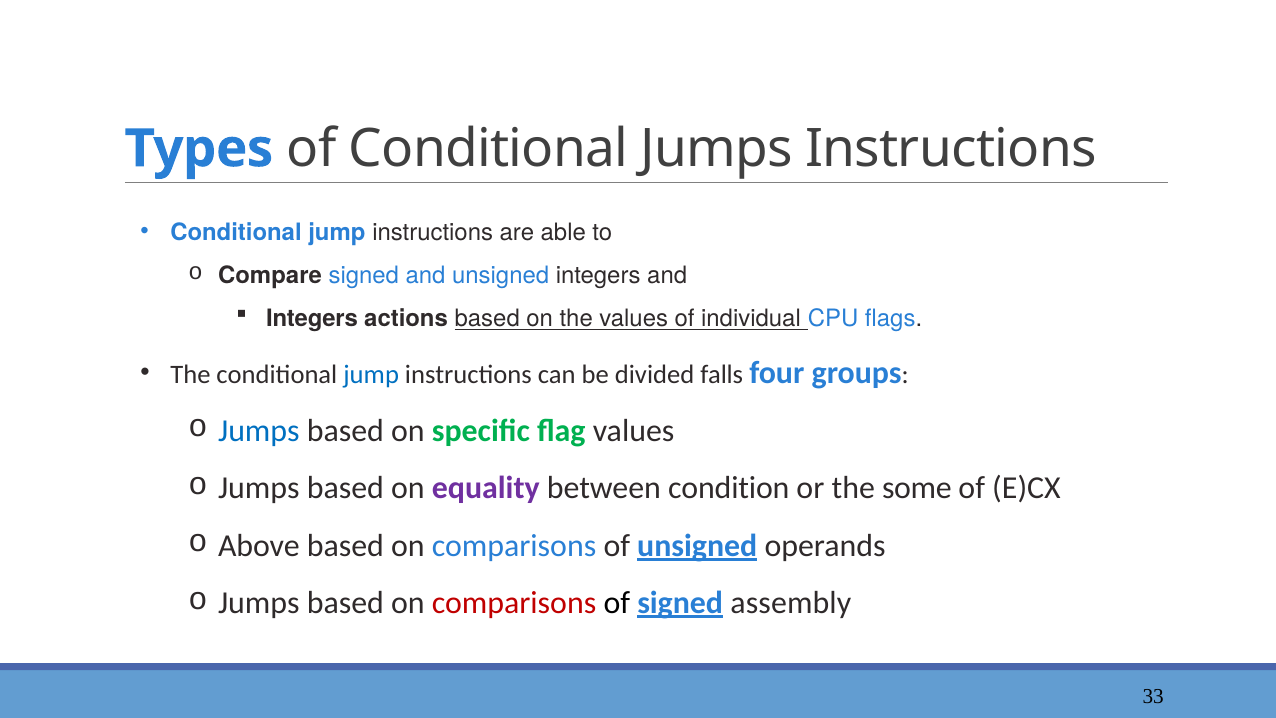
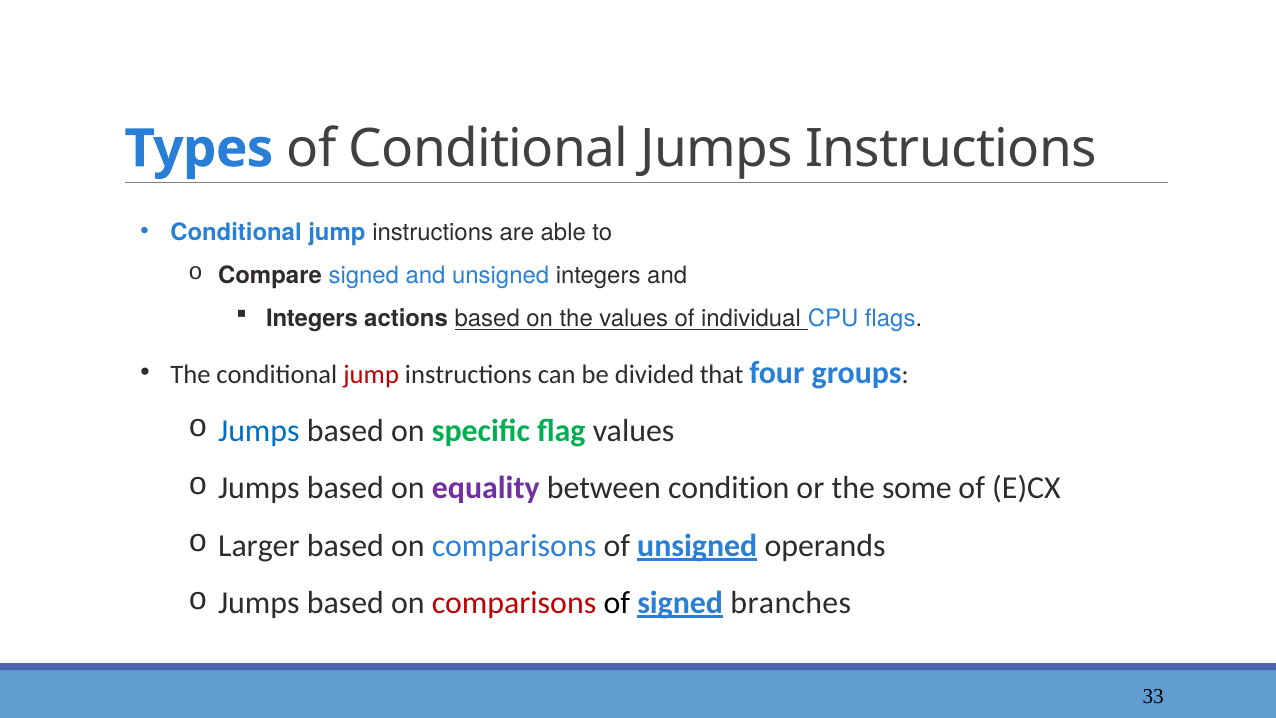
jump at (371, 375) colour: blue -> red
falls: falls -> that
Above: Above -> Larger
assembly: assembly -> branches
